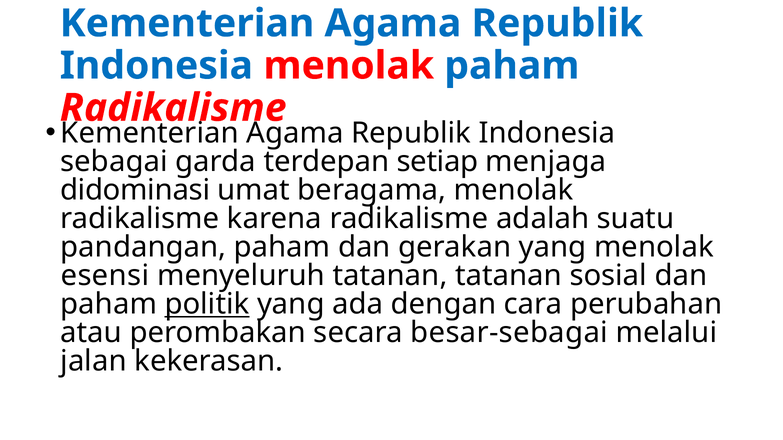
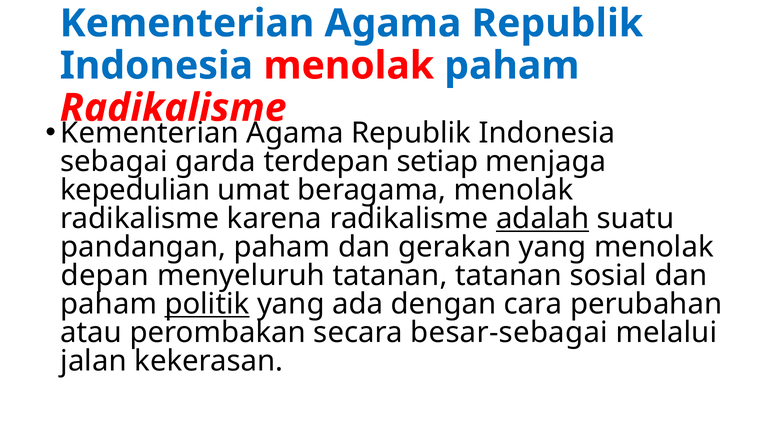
didominasi: didominasi -> kepedulian
adalah underline: none -> present
esensi: esensi -> depan
